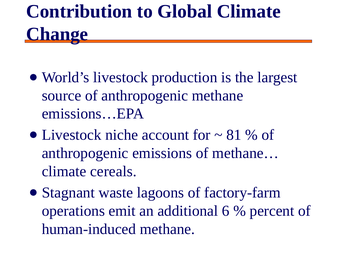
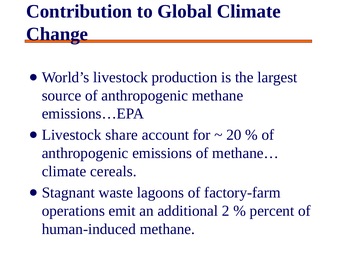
niche: niche -> share
81: 81 -> 20
6: 6 -> 2
